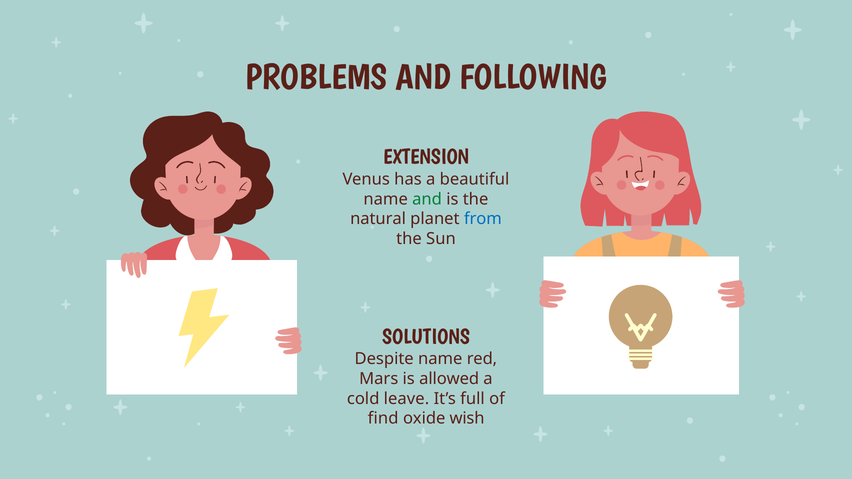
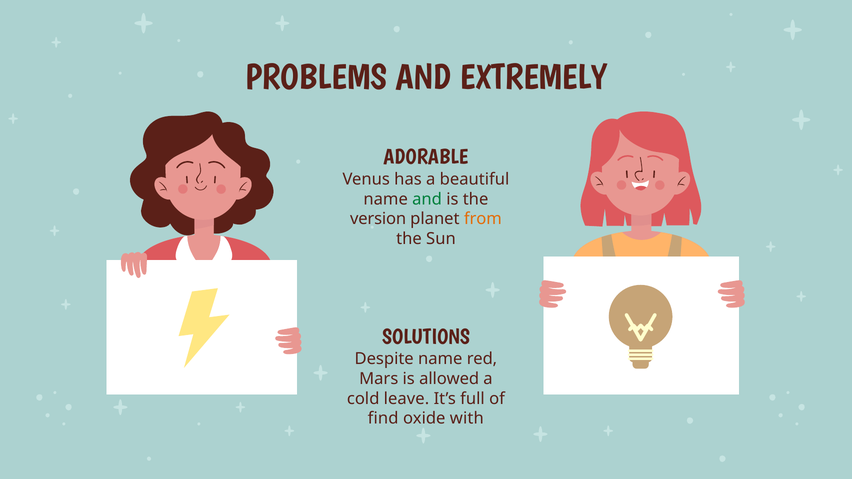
FOLLOWING: FOLLOWING -> EXTREMELY
EXTENSION: EXTENSION -> ADORABLE
natural: natural -> version
from colour: blue -> orange
wish: wish -> with
